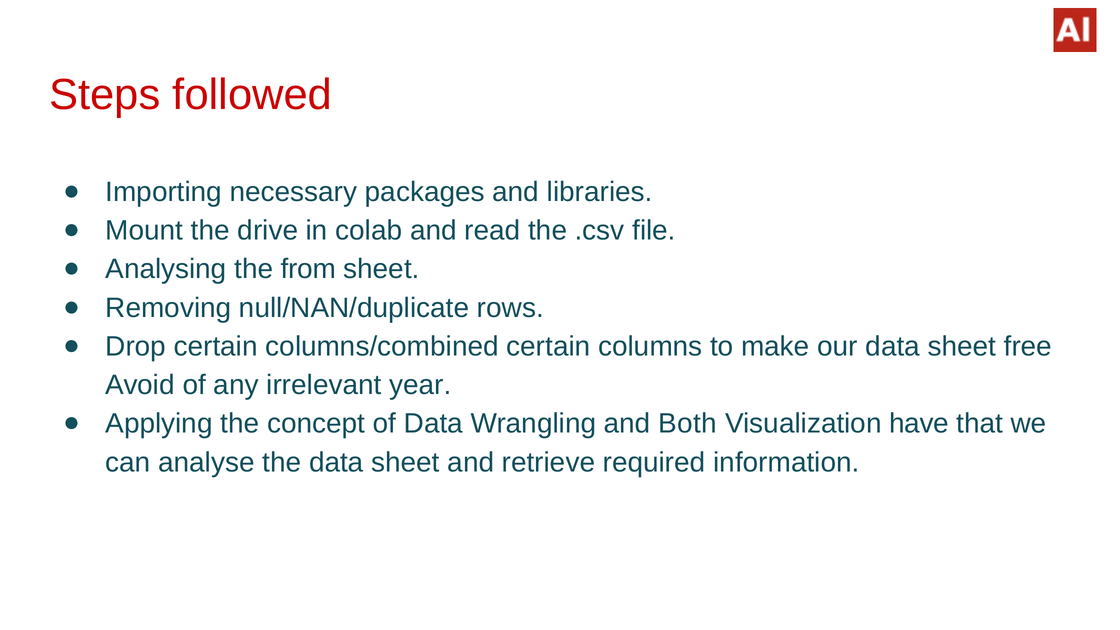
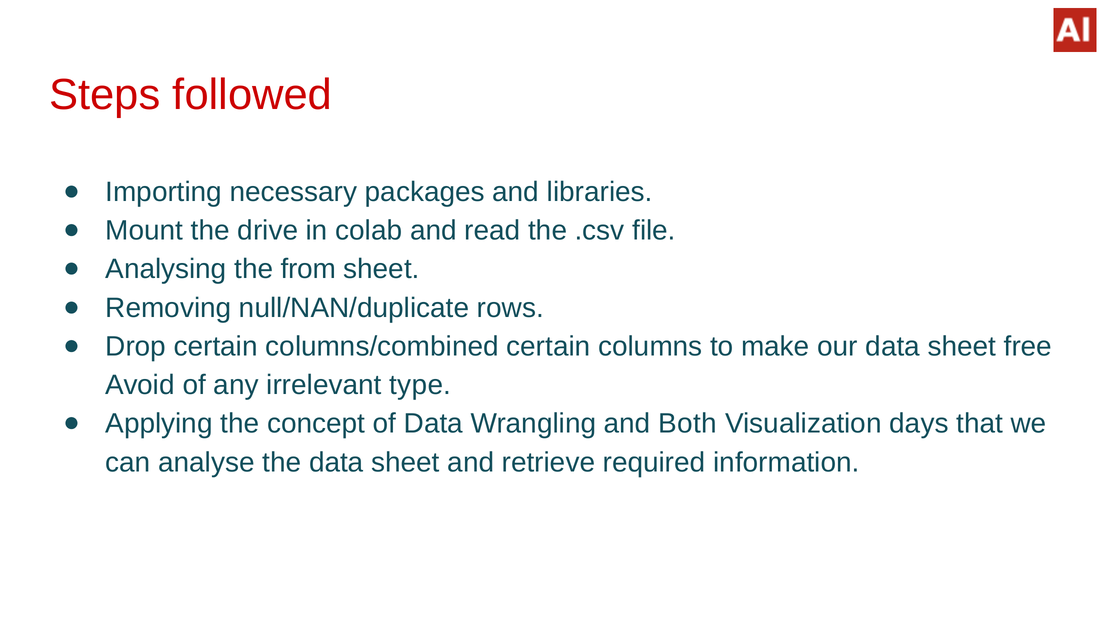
year: year -> type
have: have -> days
